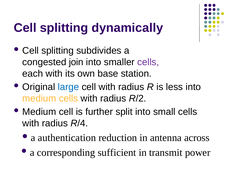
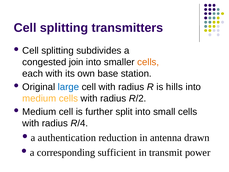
dynamically: dynamically -> transmitters
cells at (148, 62) colour: purple -> orange
less: less -> hills
across: across -> drawn
